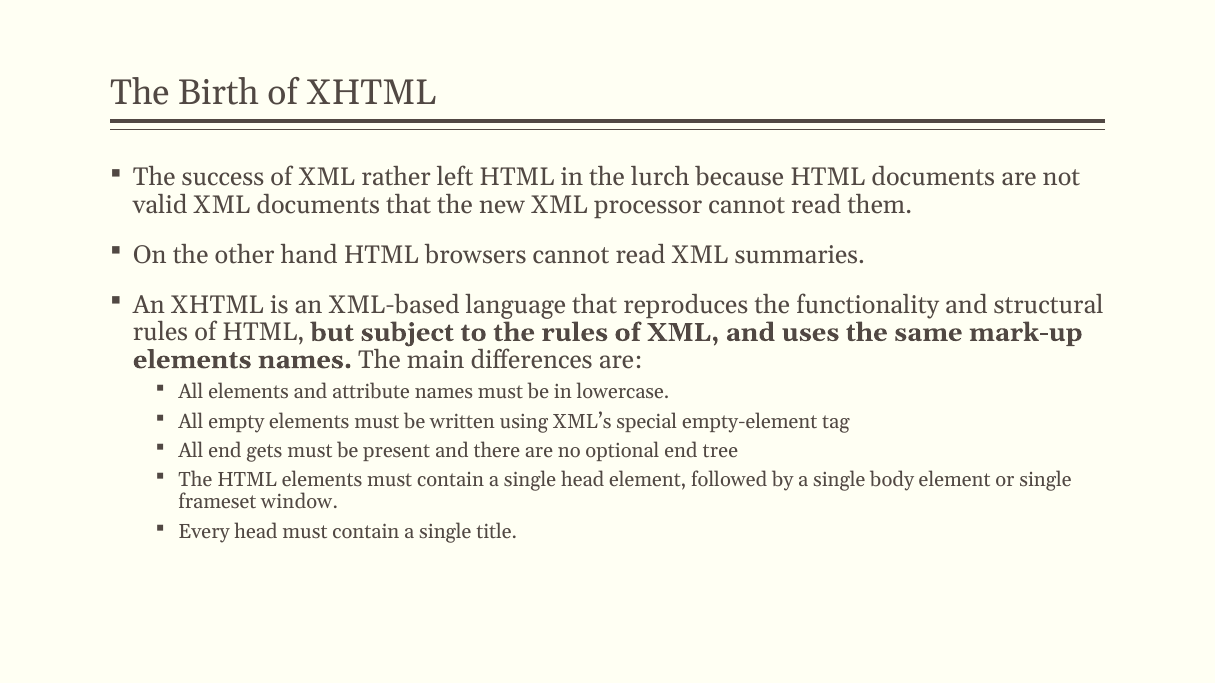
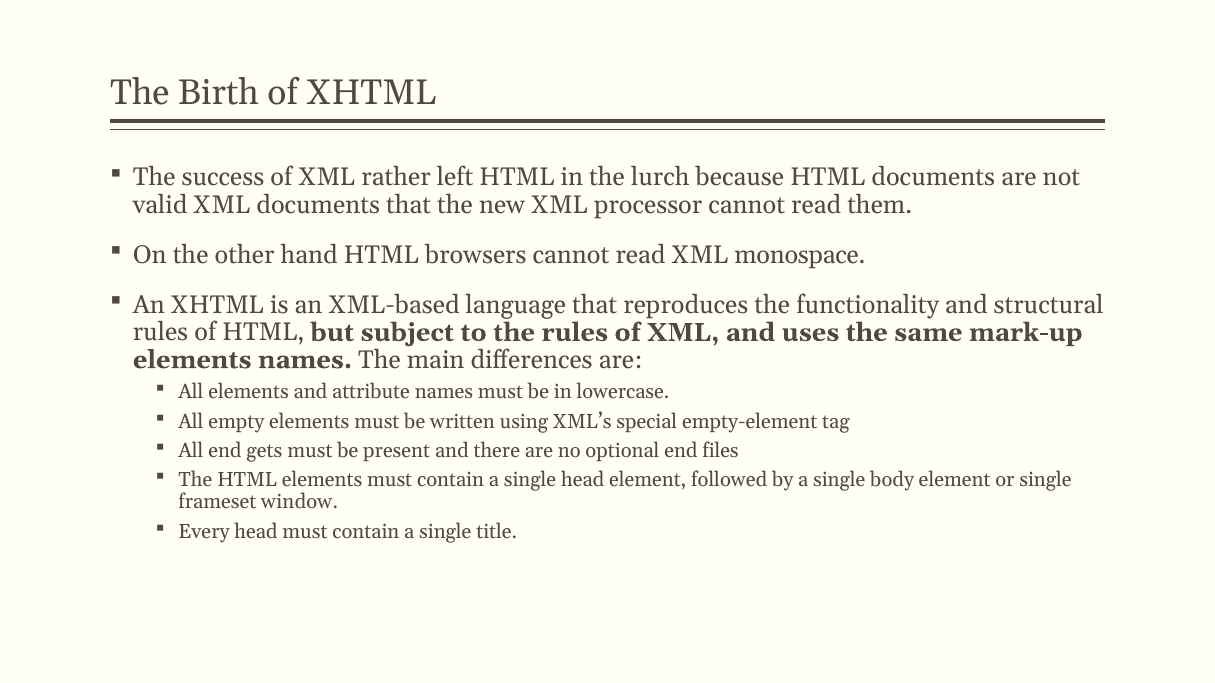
summaries: summaries -> monospace
tree: tree -> files
